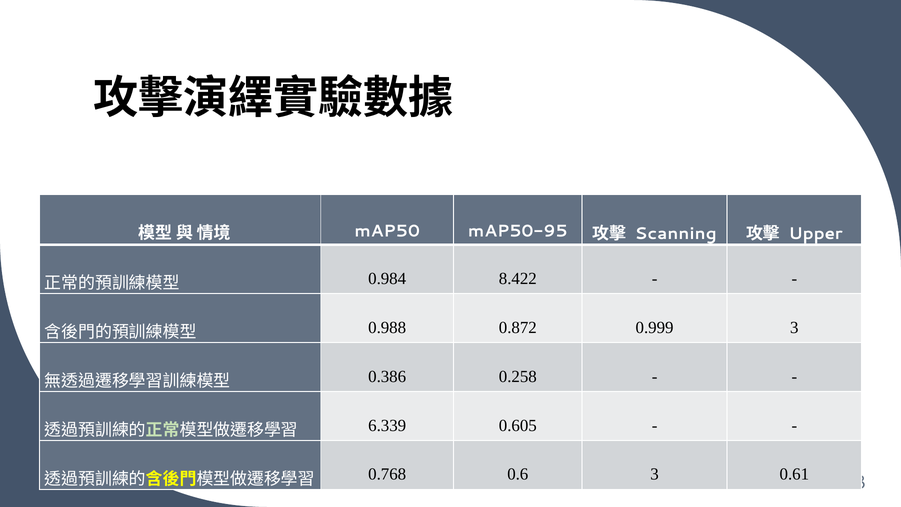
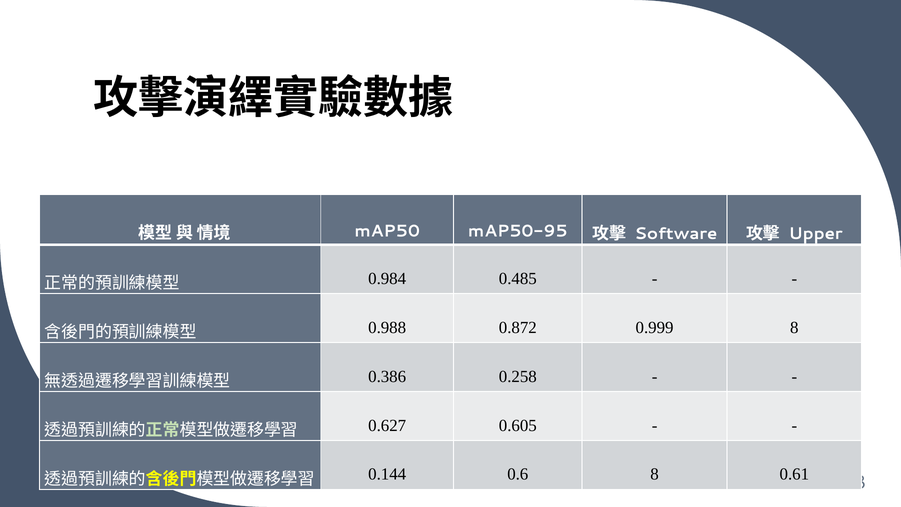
Scanning: Scanning -> Software
8.422: 8.422 -> 0.485
0.999 3: 3 -> 8
6.339: 6.339 -> 0.627
0.768: 0.768 -> 0.144
0.6 3: 3 -> 8
